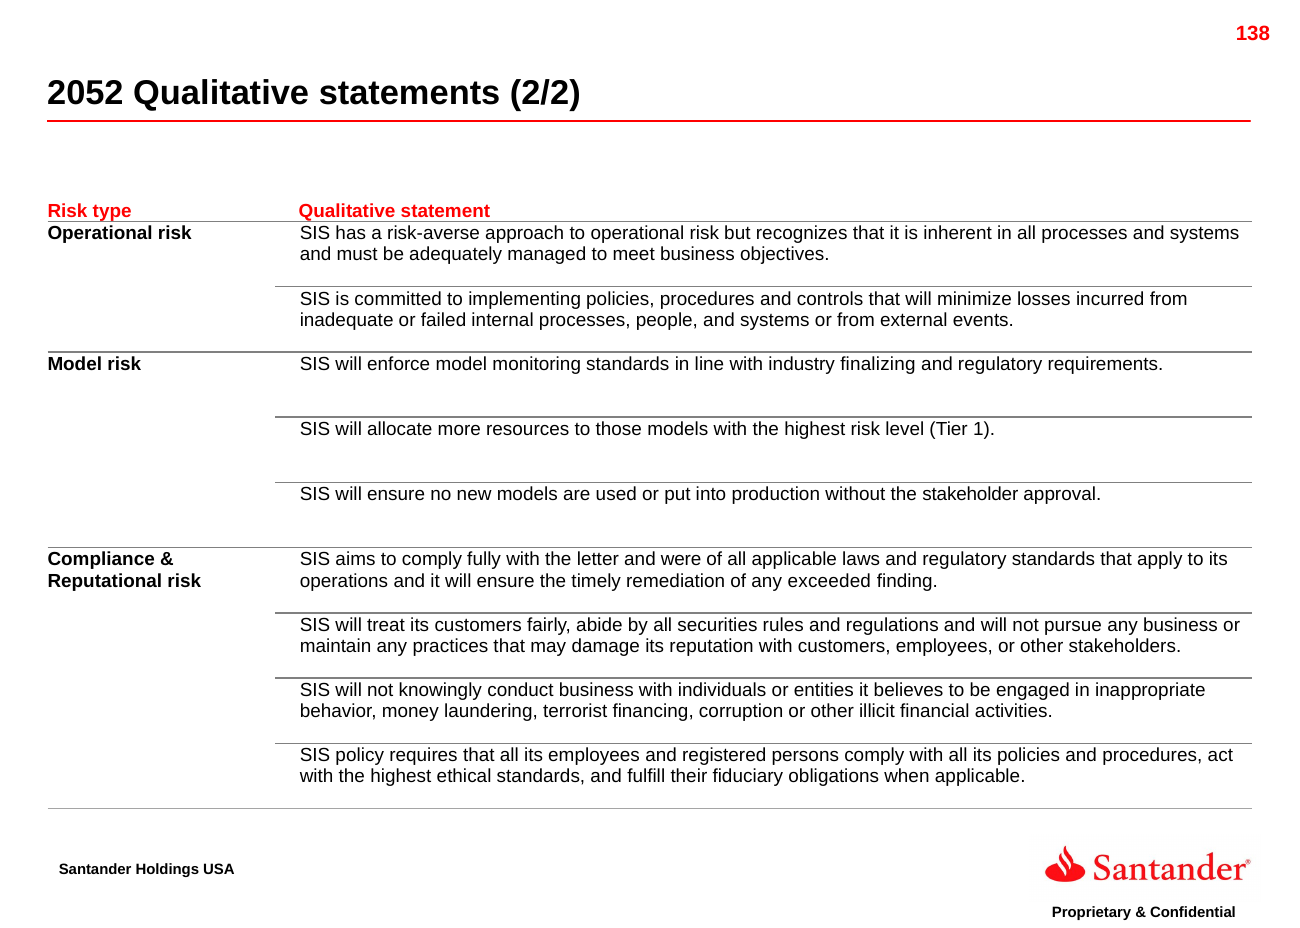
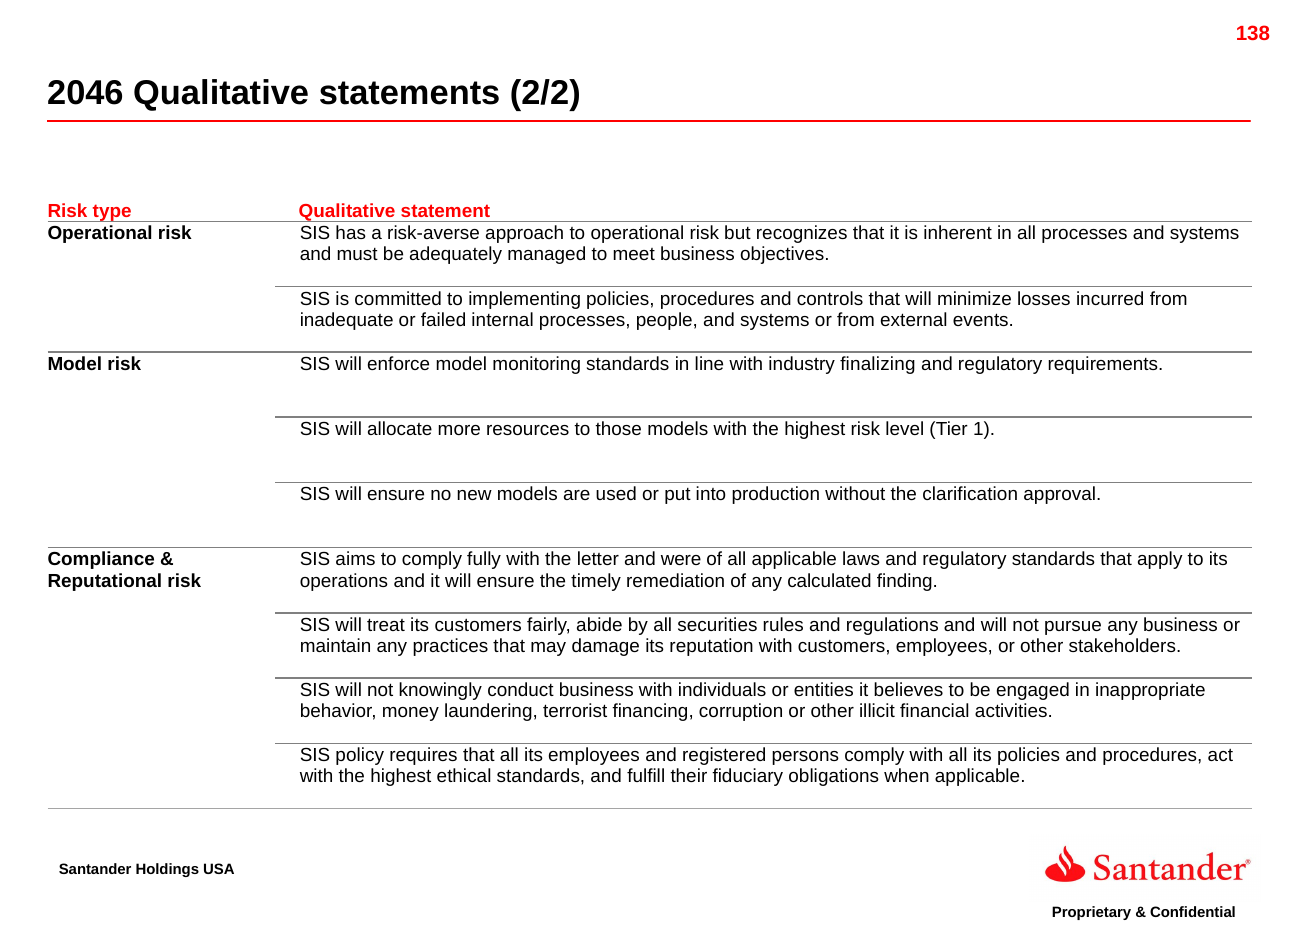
2052: 2052 -> 2046
stakeholder: stakeholder -> clarification
exceeded: exceeded -> calculated
